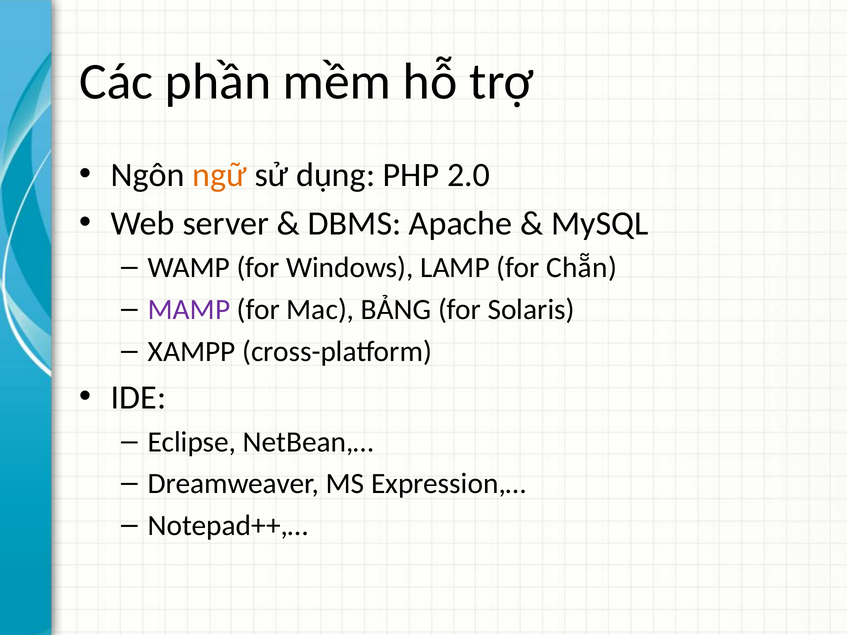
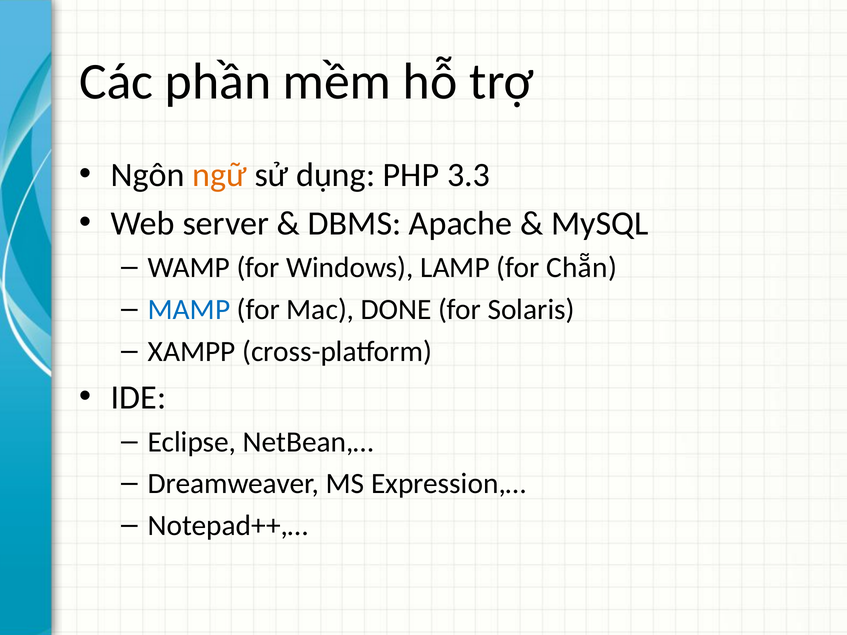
2.0: 2.0 -> 3.3
MAMP colour: purple -> blue
BẢNG: BẢNG -> DONE
